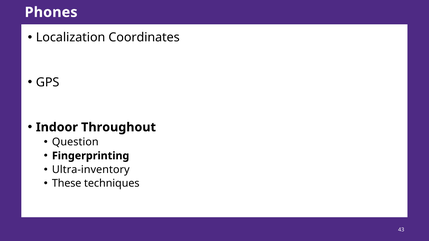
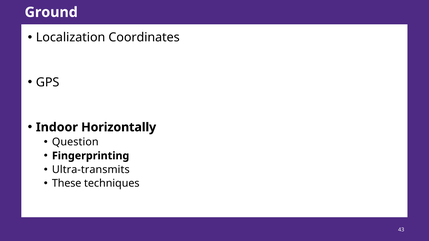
Phones: Phones -> Ground
Throughout: Throughout -> Horizontally
Ultra-inventory: Ultra-inventory -> Ultra-transmits
